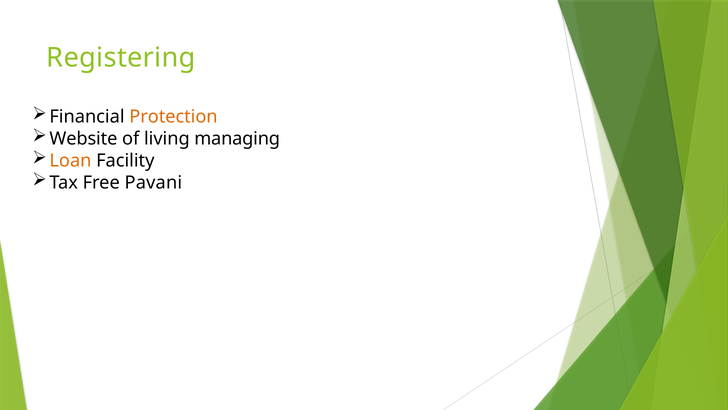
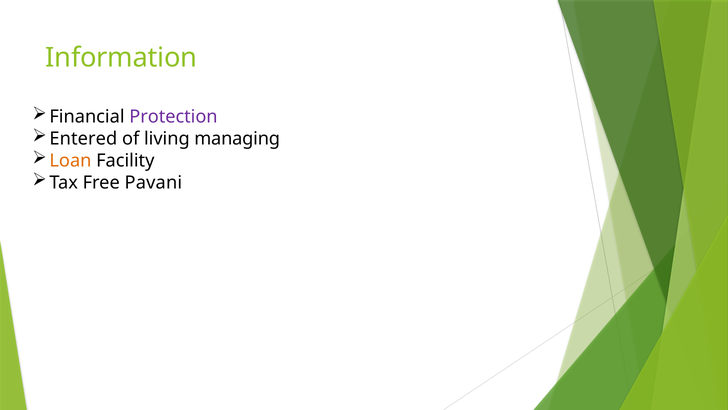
Registering: Registering -> Information
Protection colour: orange -> purple
Website: Website -> Entered
